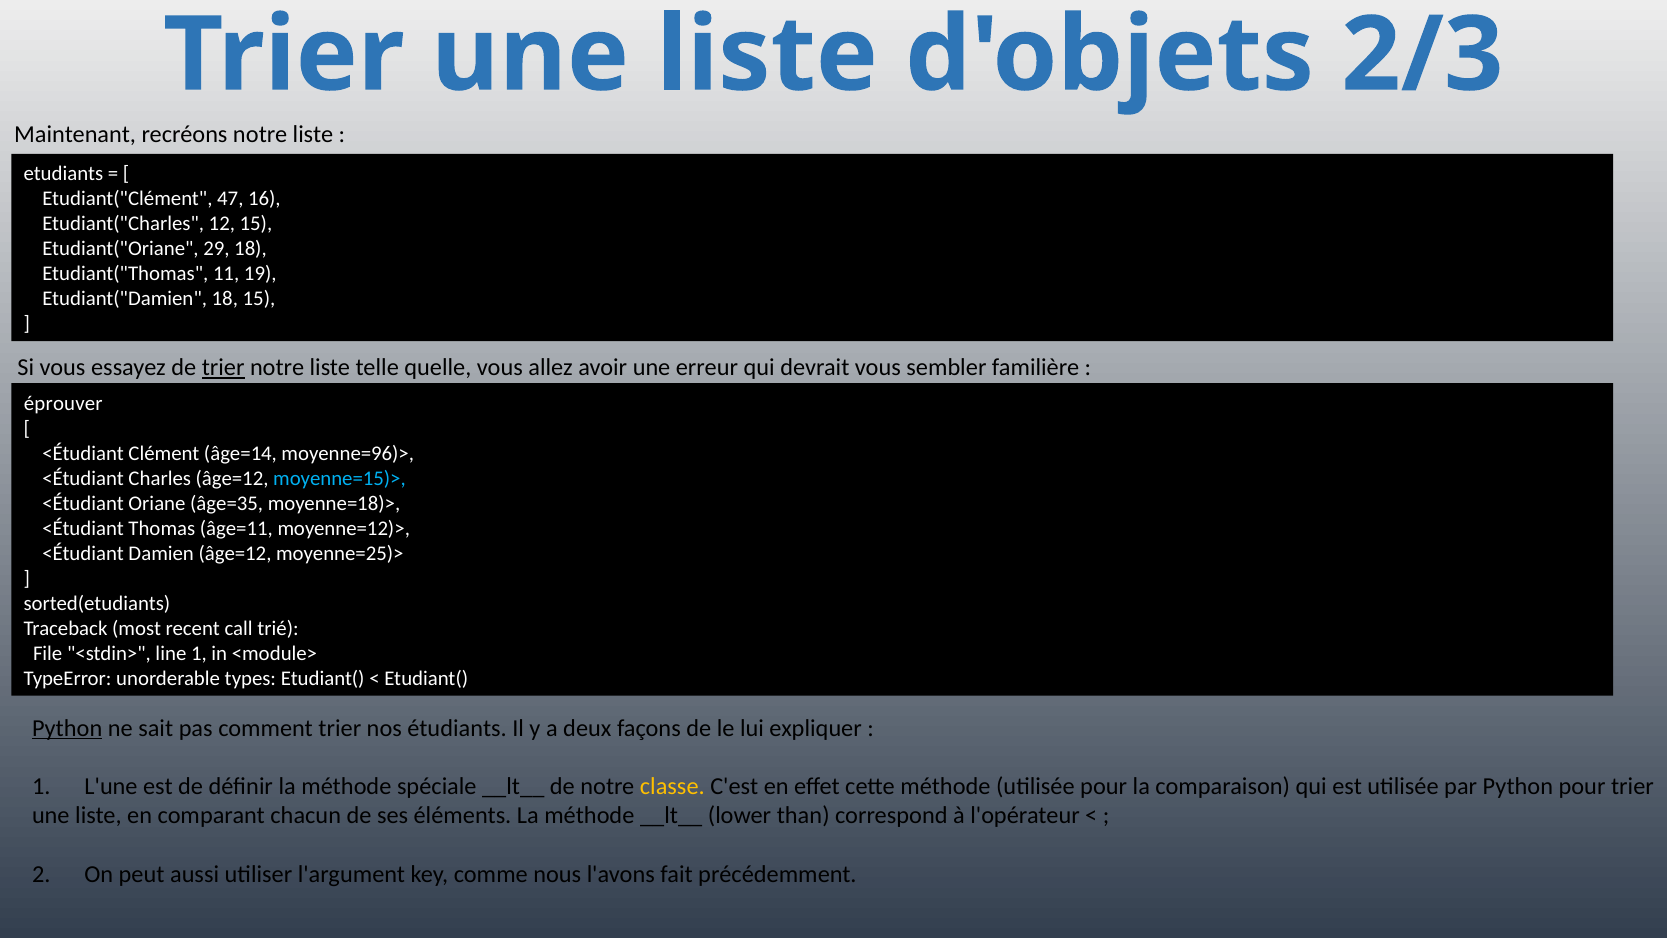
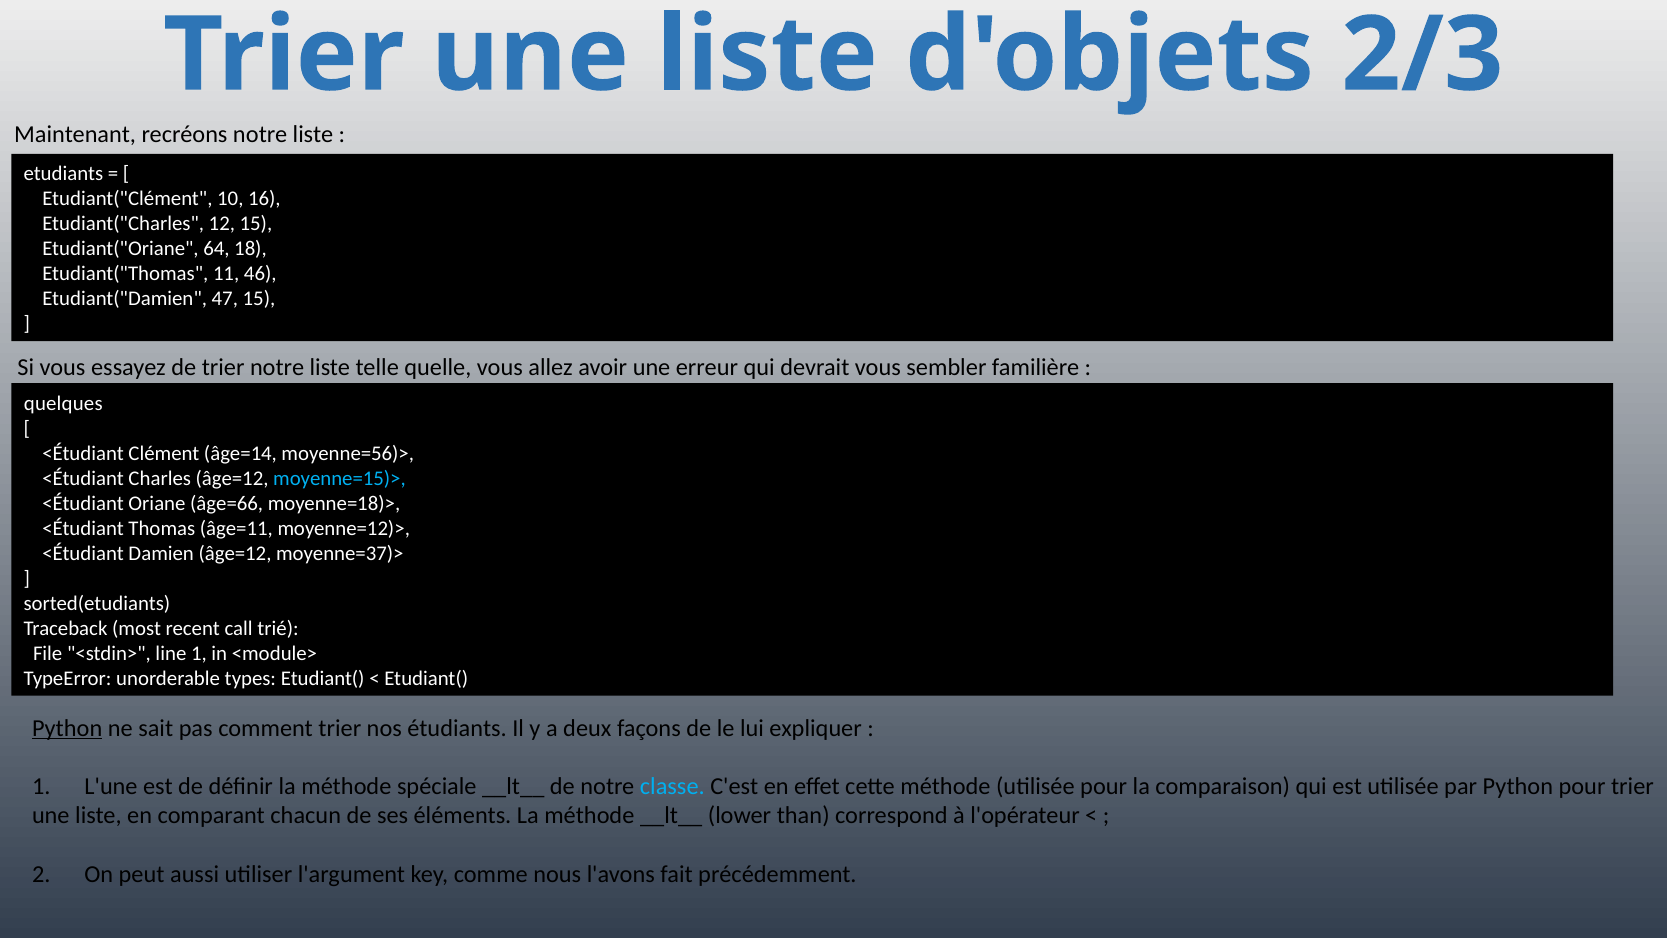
47: 47 -> 10
29: 29 -> 64
19: 19 -> 46
Etudiant("Damien 18: 18 -> 47
trier at (223, 368) underline: present -> none
éprouver: éprouver -> quelques
moyenne=96)>: moyenne=96)> -> moyenne=56)>
âge=35: âge=35 -> âge=66
moyenne=25)>: moyenne=25)> -> moyenne=37)>
classe colour: yellow -> light blue
